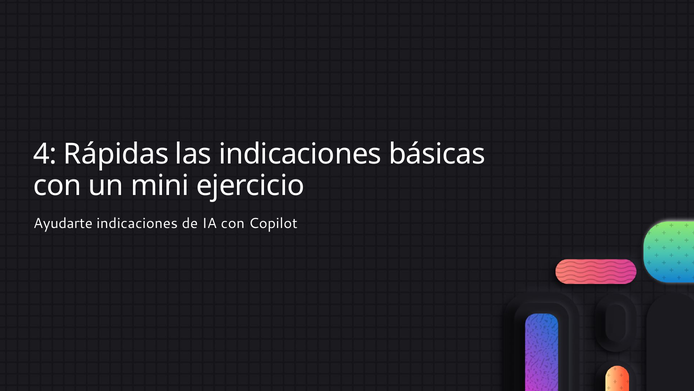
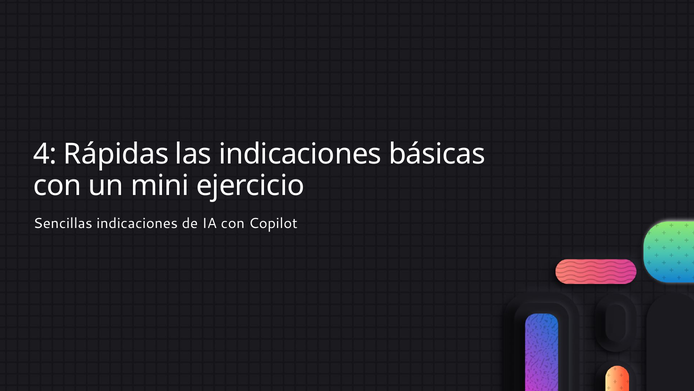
Ayudarte: Ayudarte -> Sencillas
